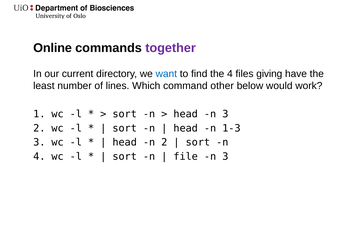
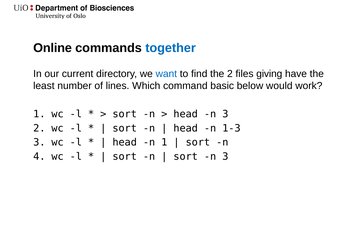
together colour: purple -> blue
the 4: 4 -> 2
other: other -> basic
n 2: 2 -> 1
file at (186, 157): file -> sort
